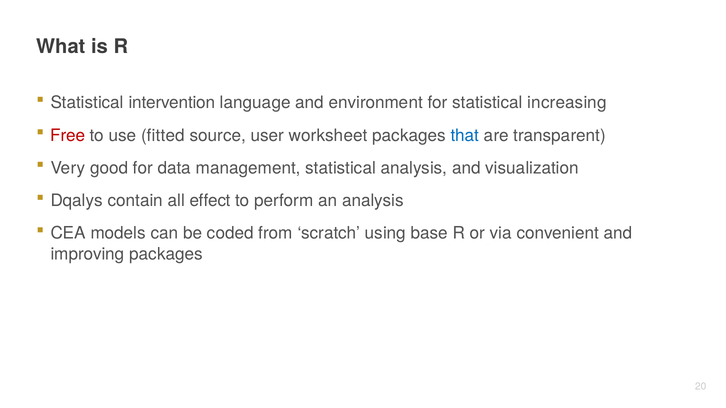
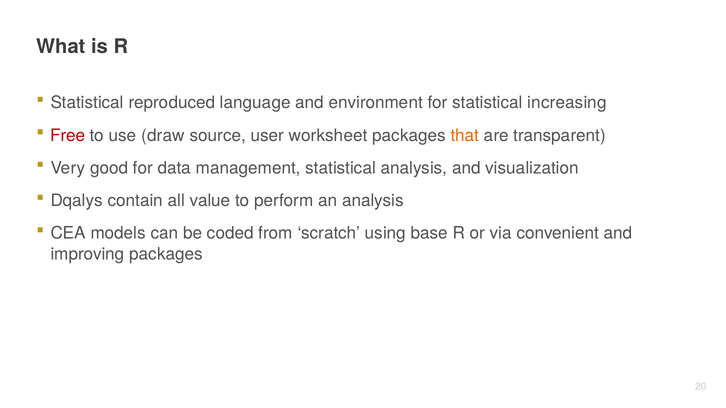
intervention: intervention -> reproduced
fitted: fitted -> draw
that colour: blue -> orange
effect: effect -> value
